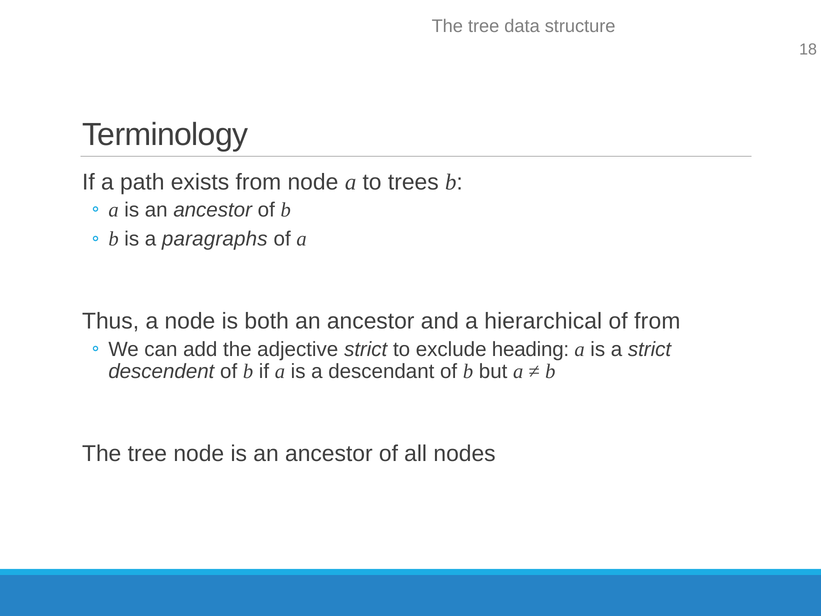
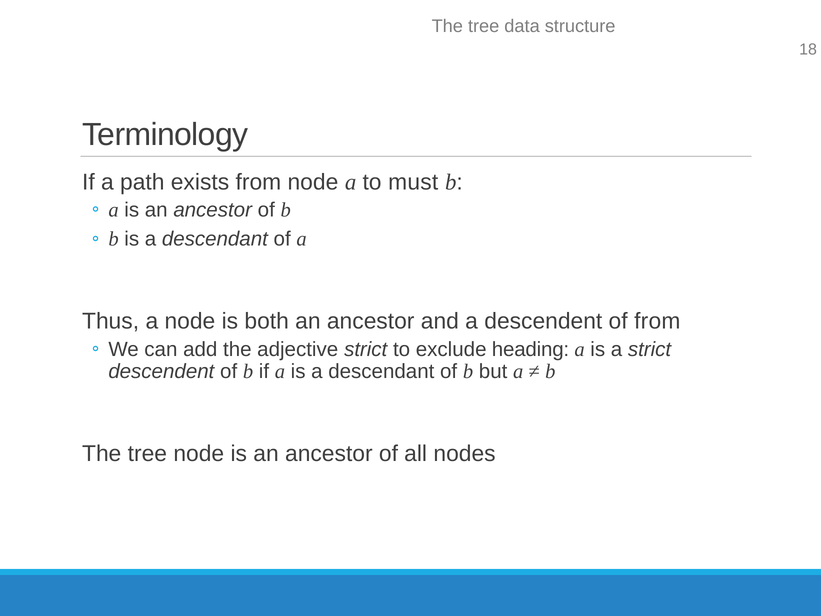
trees: trees -> must
b is a paragraphs: paragraphs -> descendant
a hierarchical: hierarchical -> descendent
